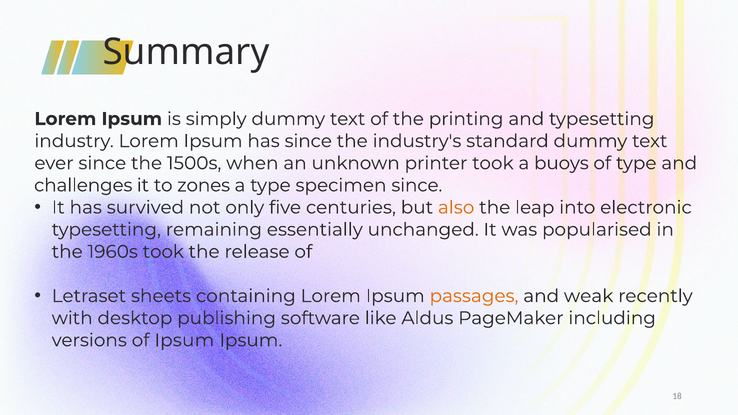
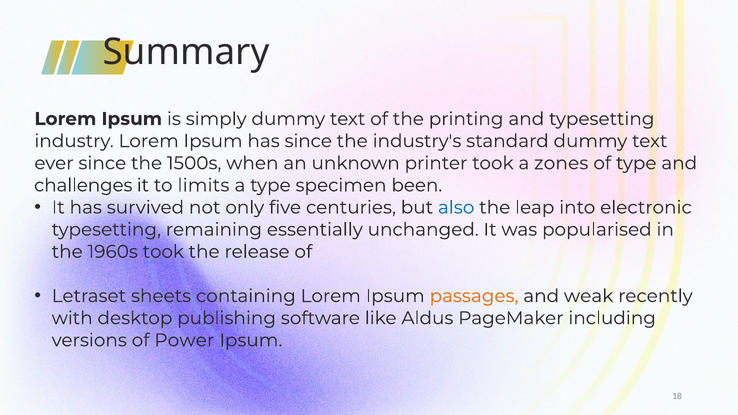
buoys: buoys -> zones
zones: zones -> limits
specimen since: since -> been
also colour: orange -> blue
of Ipsum: Ipsum -> Power
